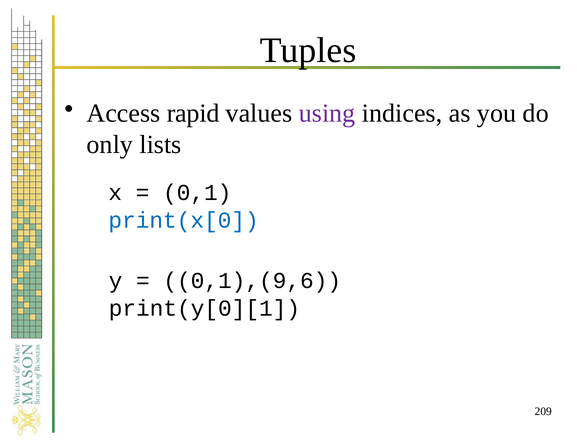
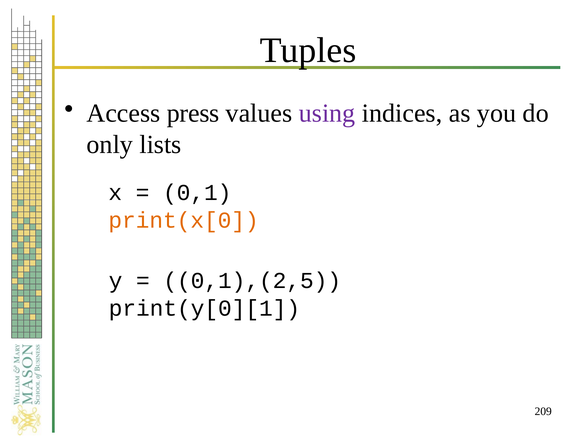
rapid: rapid -> press
print(x[0 colour: blue -> orange
0,1),(9,6: 0,1),(9,6 -> 0,1),(2,5
